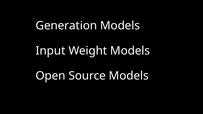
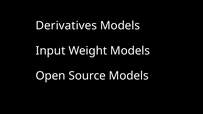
Generation: Generation -> Derivatives
